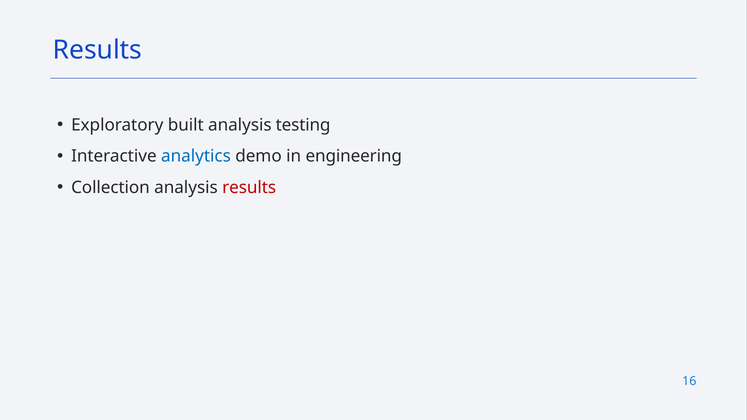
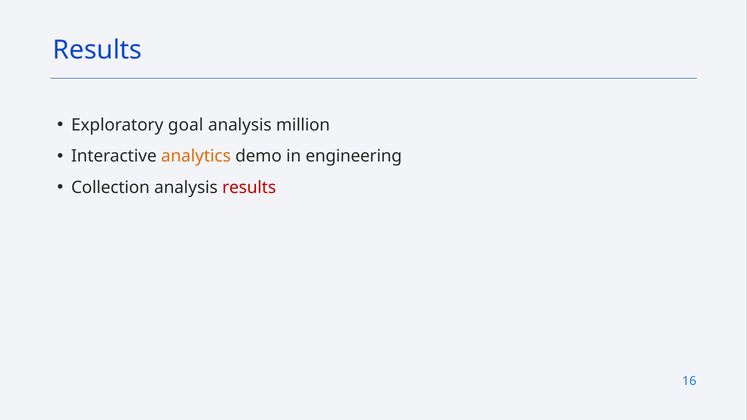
built: built -> goal
testing: testing -> million
analytics colour: blue -> orange
